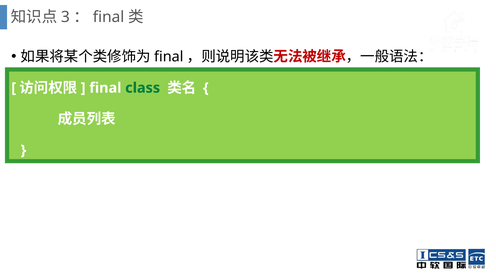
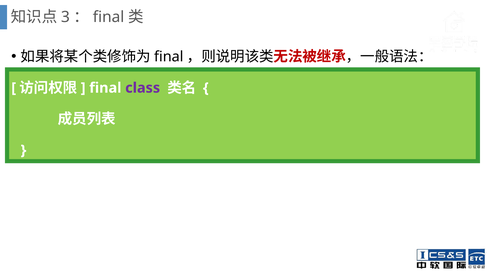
class colour: green -> purple
